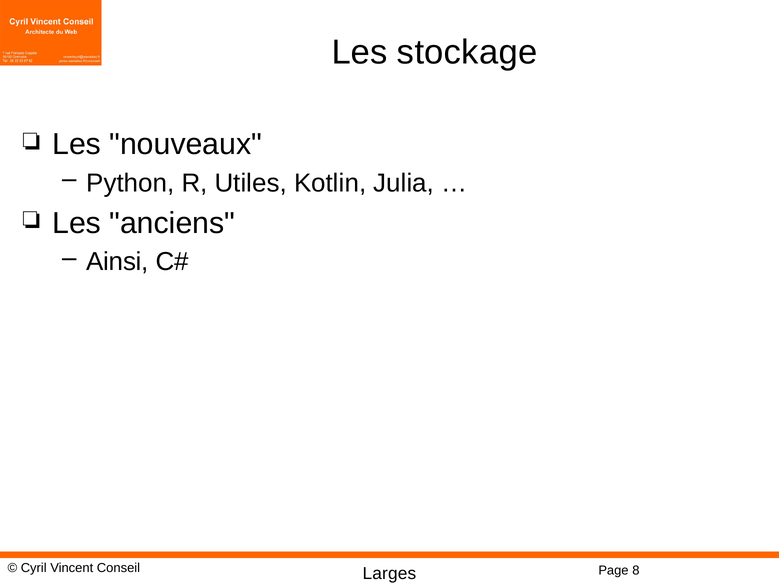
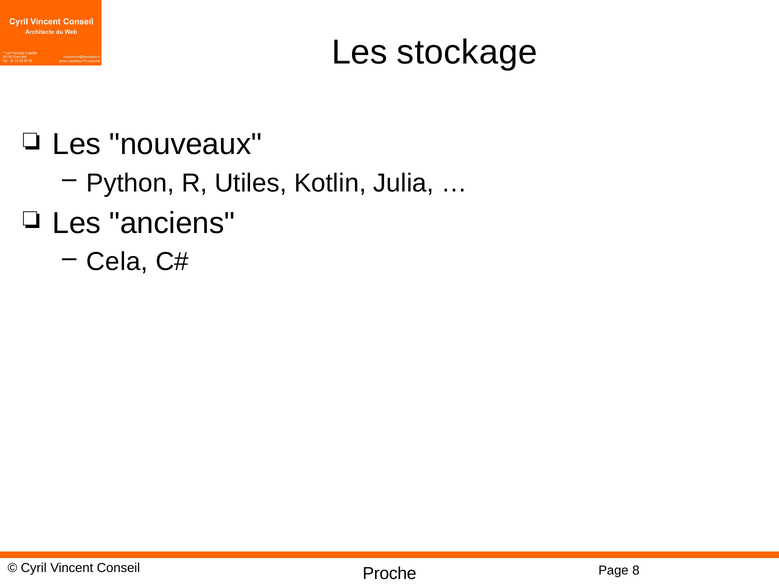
Ainsi: Ainsi -> Cela
Larges: Larges -> Proche
